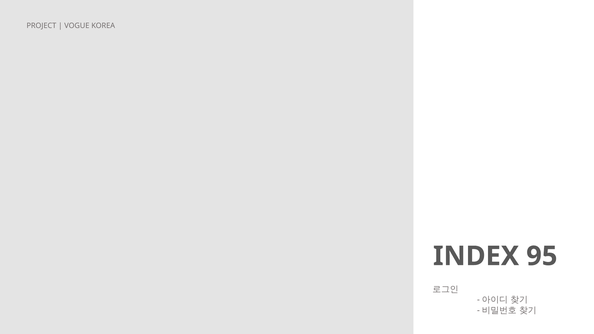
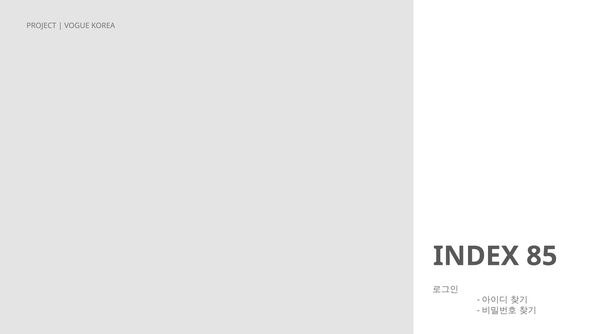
95: 95 -> 85
